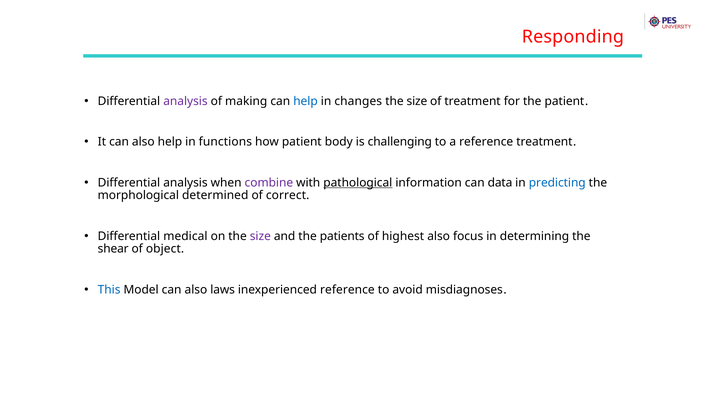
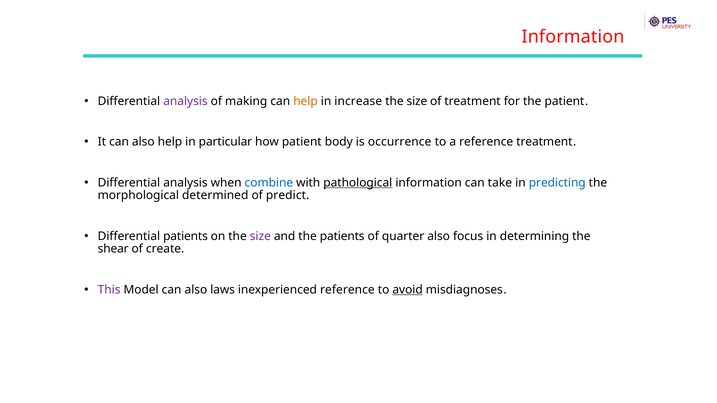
Responding at (573, 37): Responding -> Information
help at (306, 101) colour: blue -> orange
changes: changes -> increase
functions: functions -> particular
challenging: challenging -> occurrence
combine colour: purple -> blue
data: data -> take
correct: correct -> predict
Differential medical: medical -> patients
highest: highest -> quarter
object: object -> create
This colour: blue -> purple
avoid underline: none -> present
